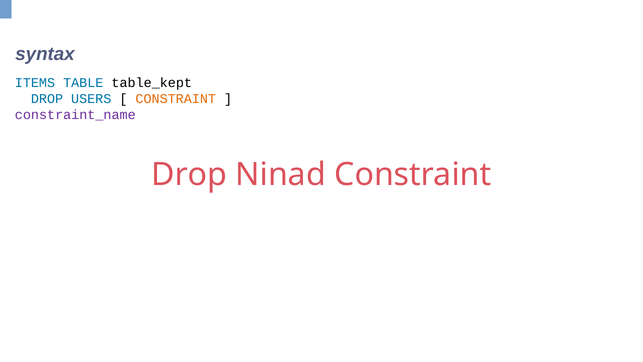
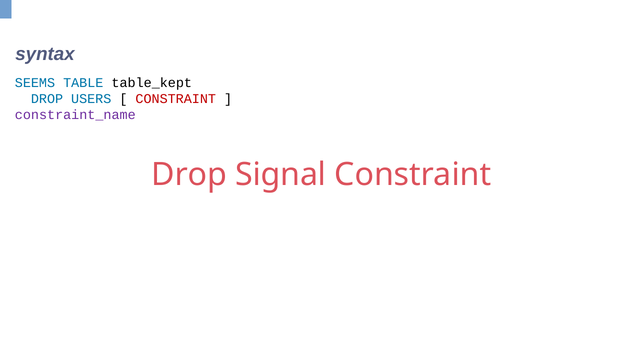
ITEMS: ITEMS -> SEEMS
CONSTRAINT at (176, 99) colour: orange -> red
Ninad: Ninad -> Signal
